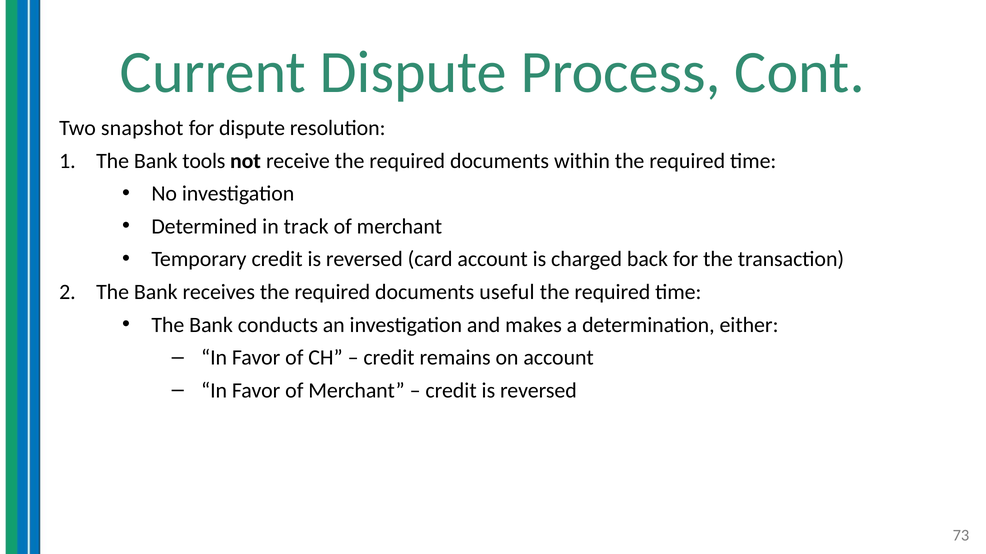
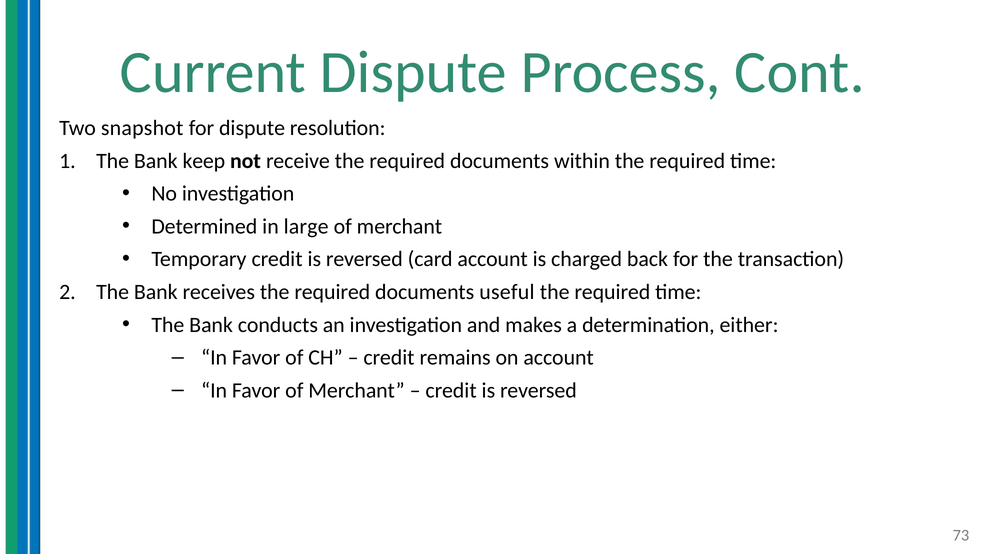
tools: tools -> keep
track: track -> large
